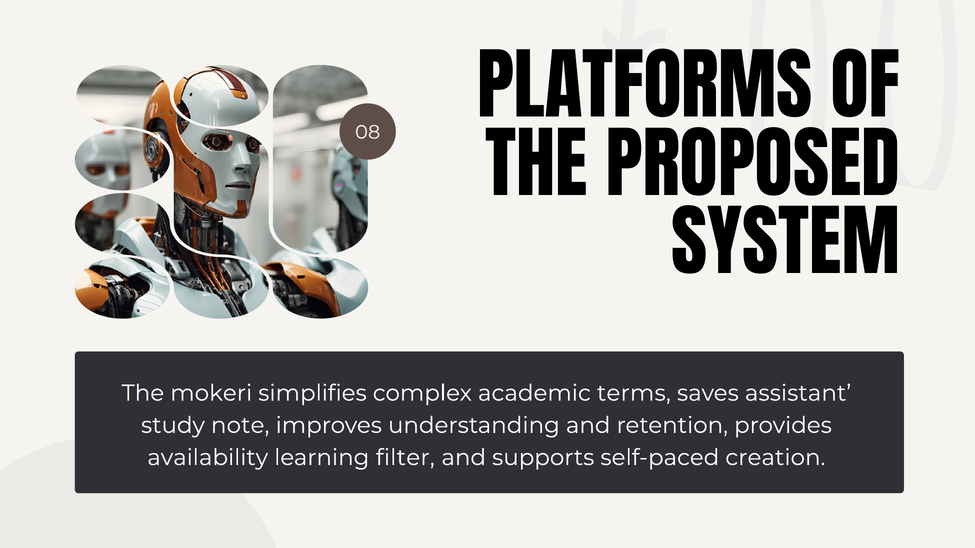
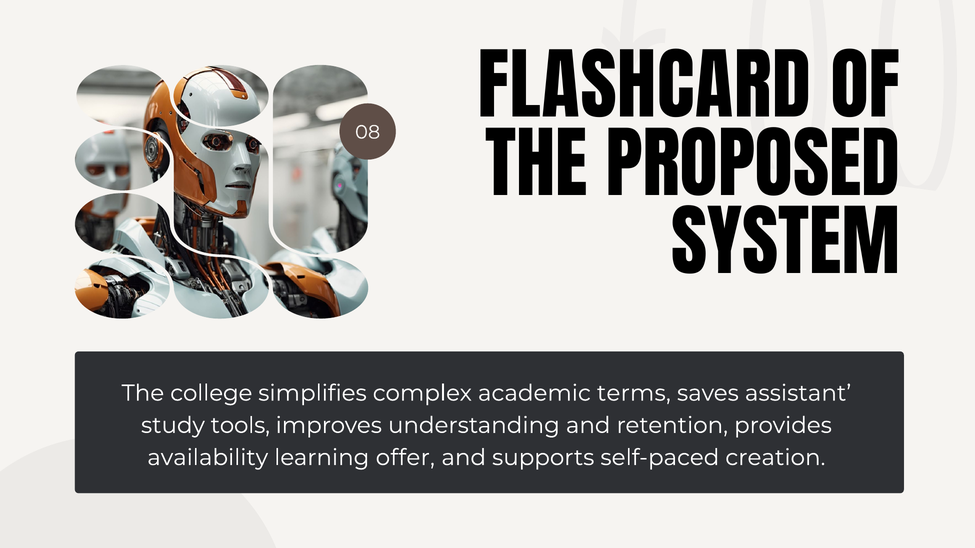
PLATFORMS: PLATFORMS -> FLASHCARD
mokeri: mokeri -> college
note: note -> tools
filter: filter -> offer
